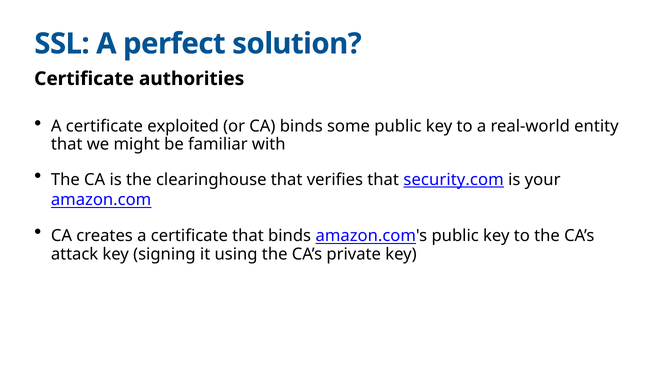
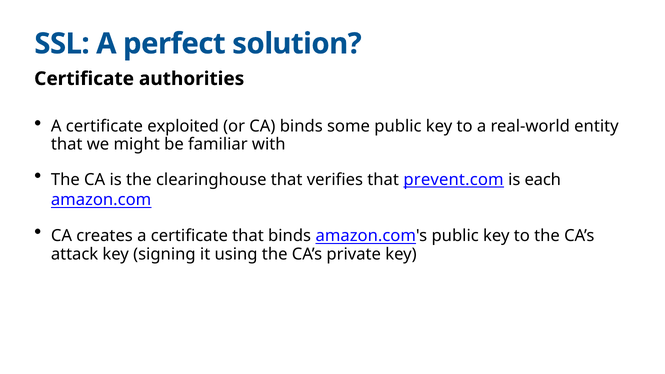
security.com: security.com -> prevent.com
your: your -> each
